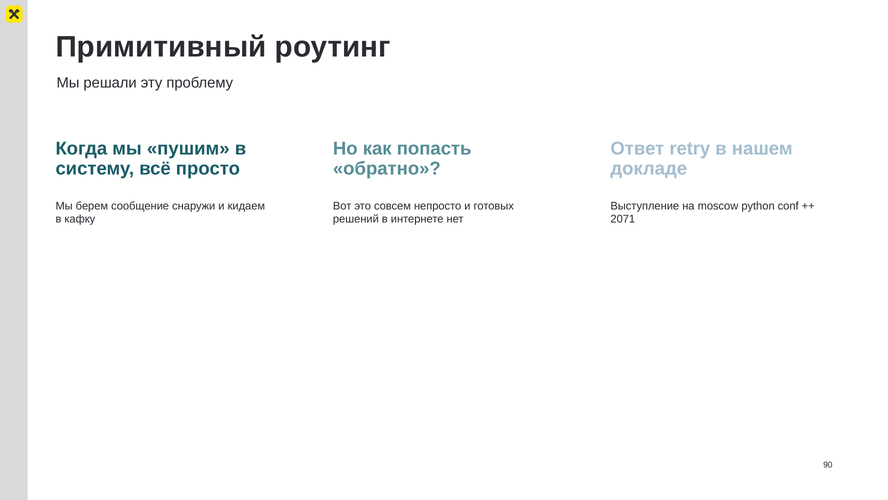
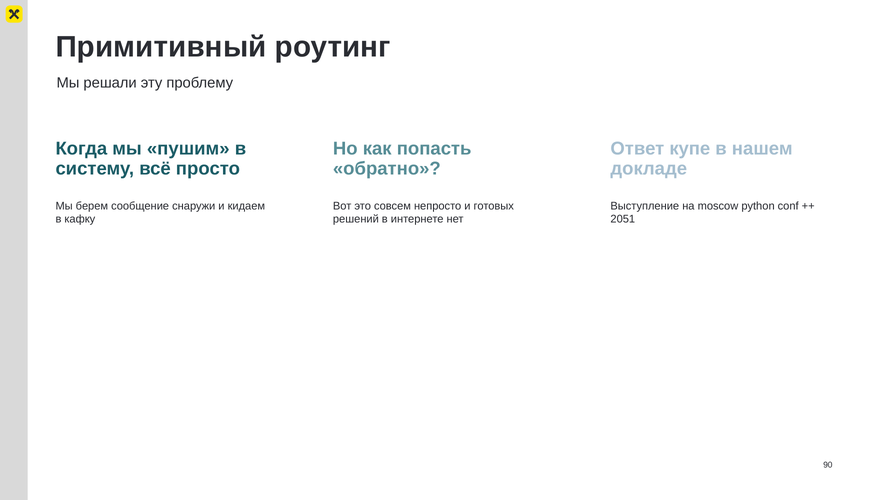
retry: retry -> купе
2071: 2071 -> 2051
